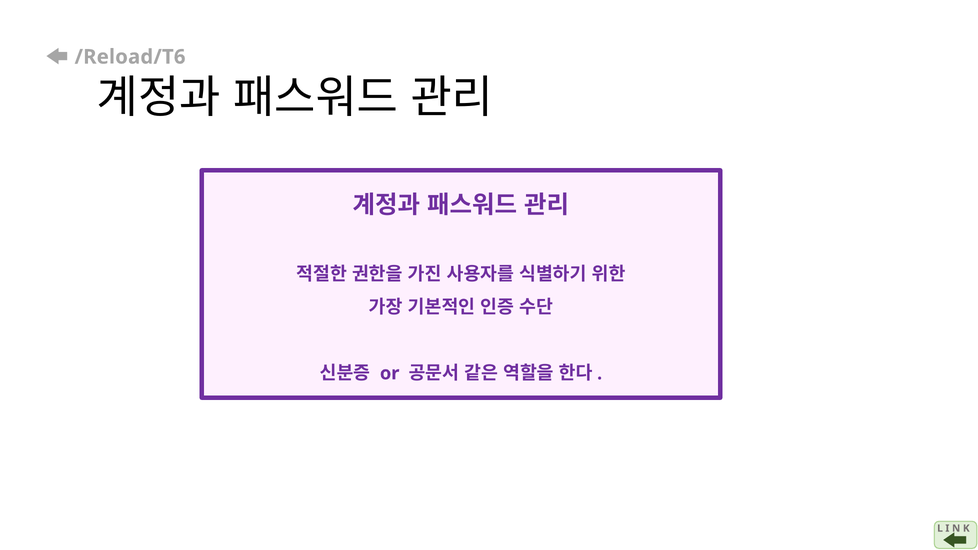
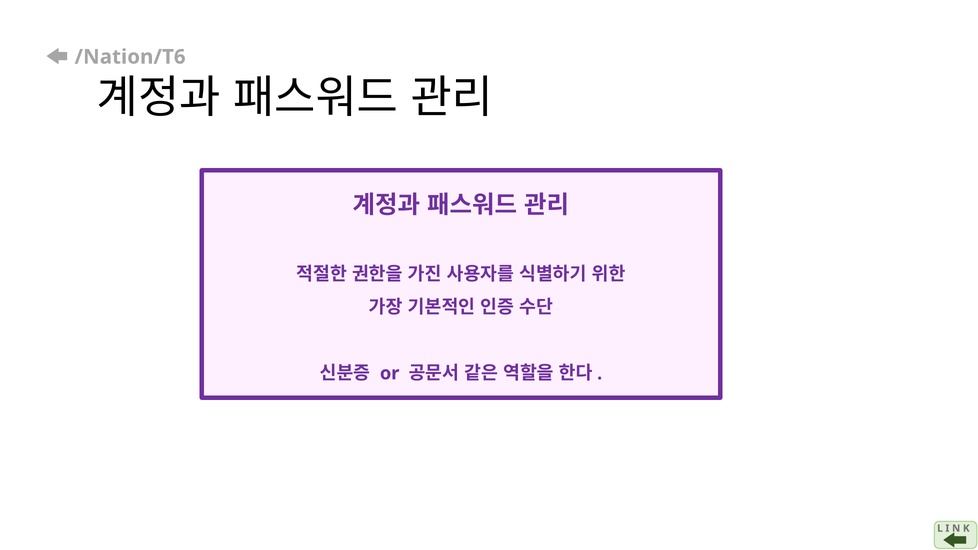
/Reload/T6: /Reload/T6 -> /Nation/T6
